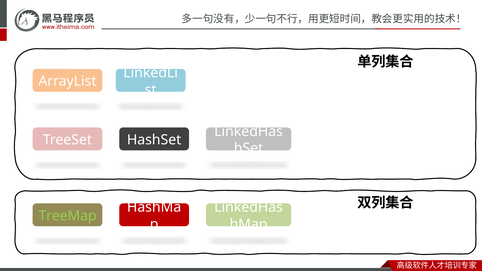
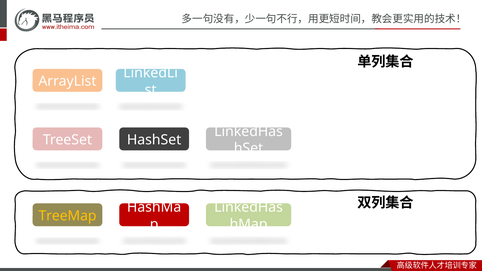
TreeMap colour: light green -> yellow
